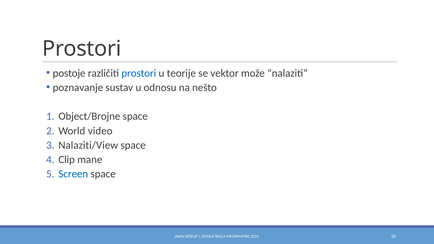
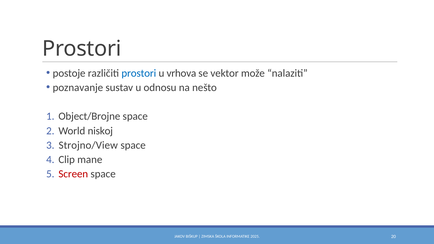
teorije: teorije -> vrhova
video: video -> niskoj
Nalaziti/View: Nalaziti/View -> Strojno/View
Screen colour: blue -> red
